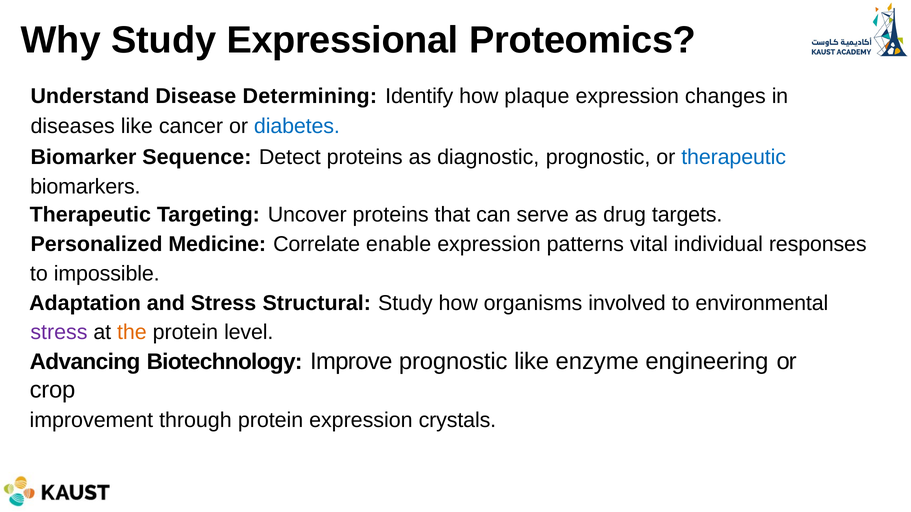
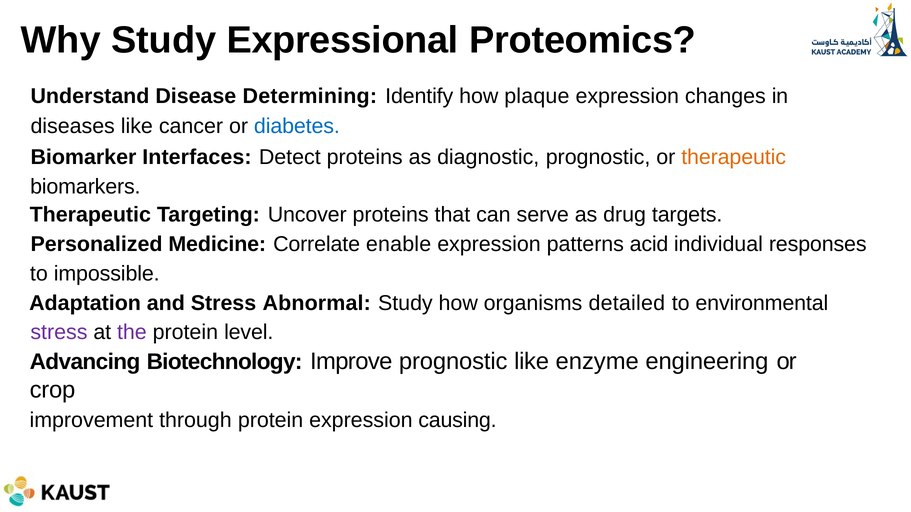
Sequence: Sequence -> Interfaces
therapeutic at (734, 157) colour: blue -> orange
vital: vital -> acid
Structural: Structural -> Abnormal
involved: involved -> detailed
the colour: orange -> purple
crystals: crystals -> causing
